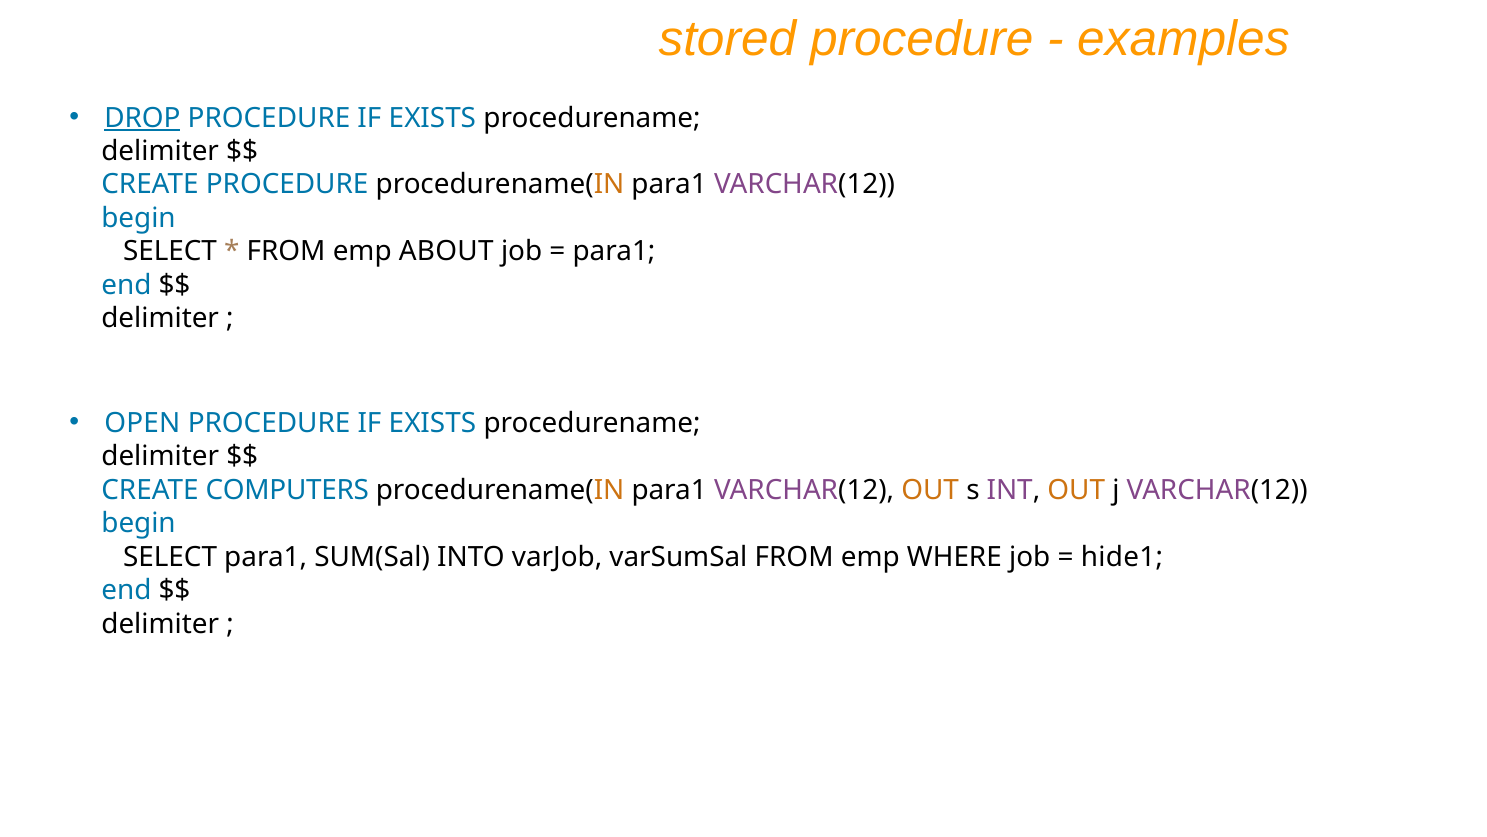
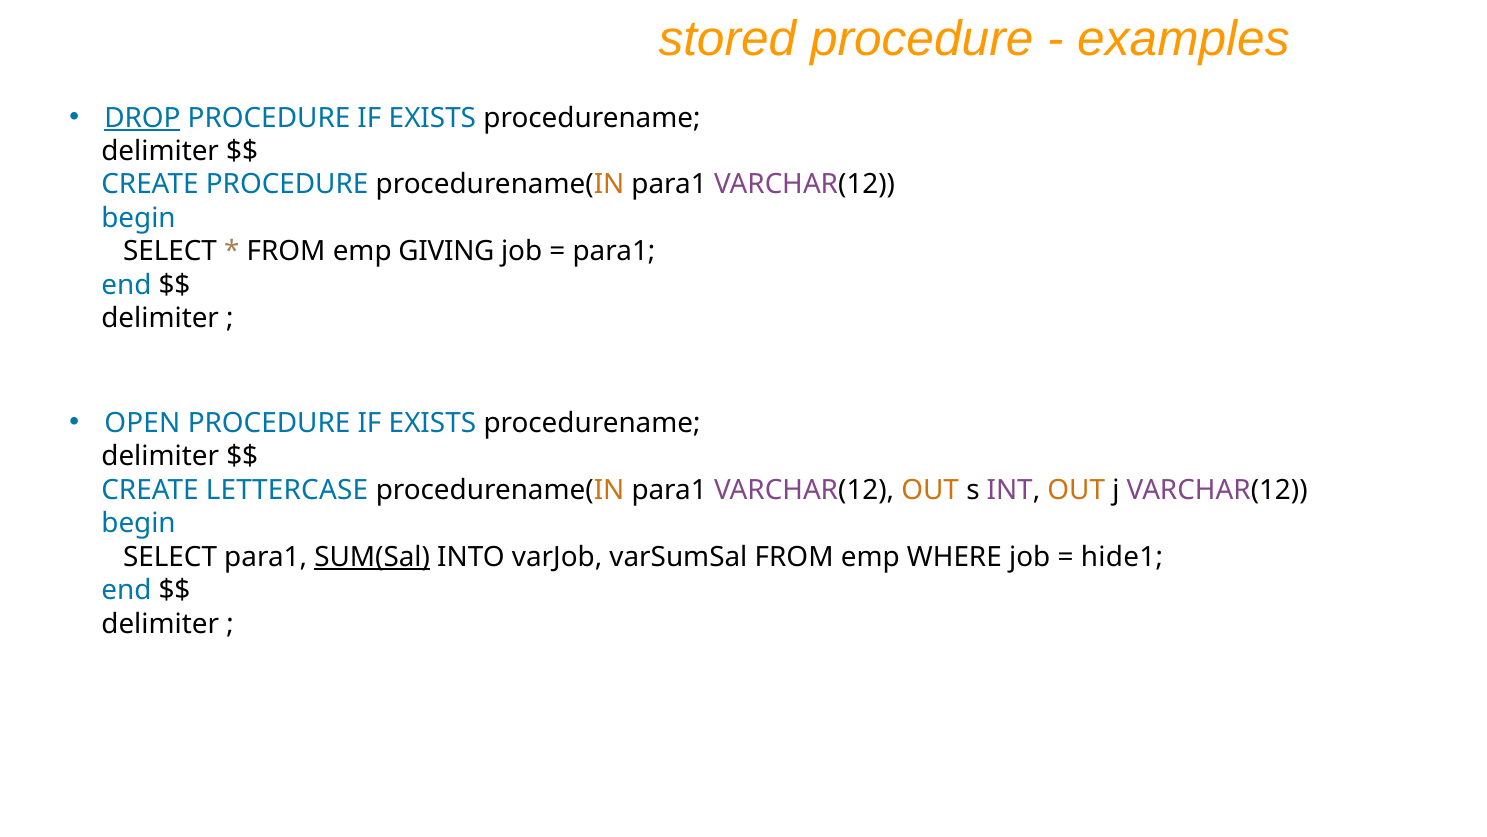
ABOUT: ABOUT -> GIVING
COMPUTERS: COMPUTERS -> LETTERCASE
SUM(Sal underline: none -> present
